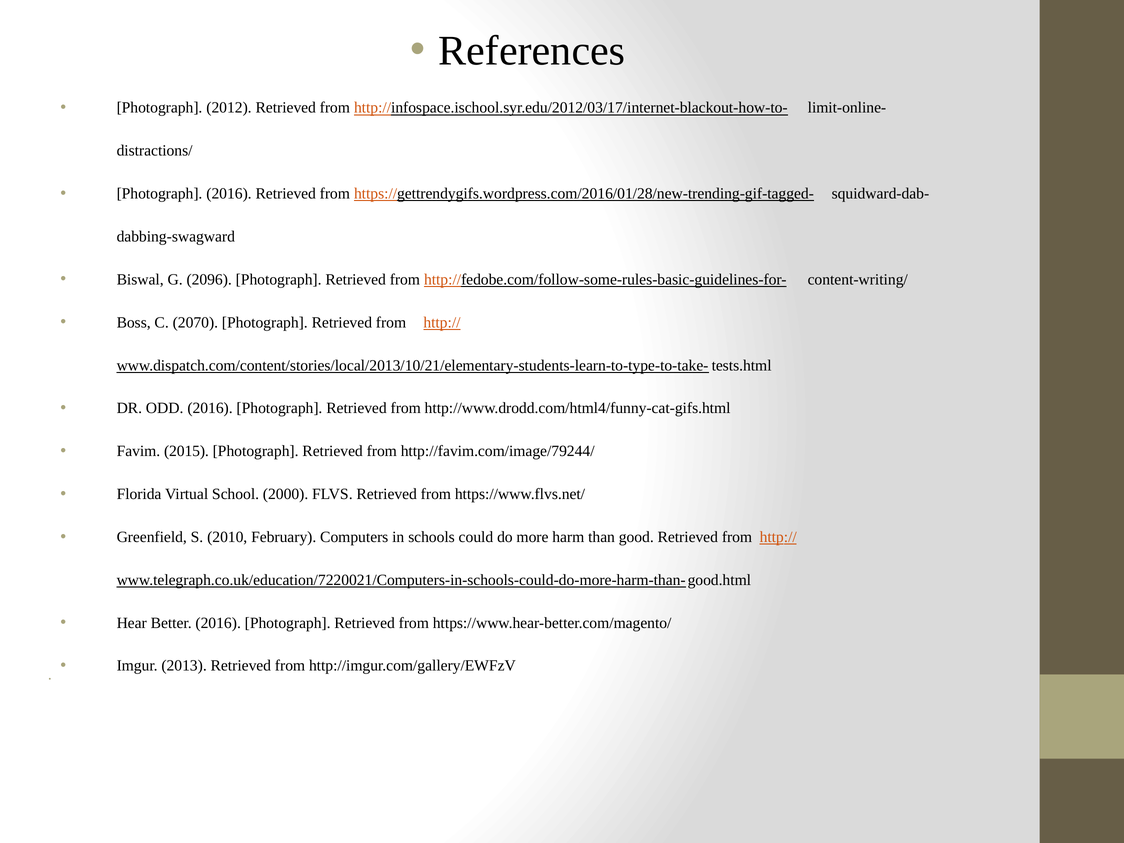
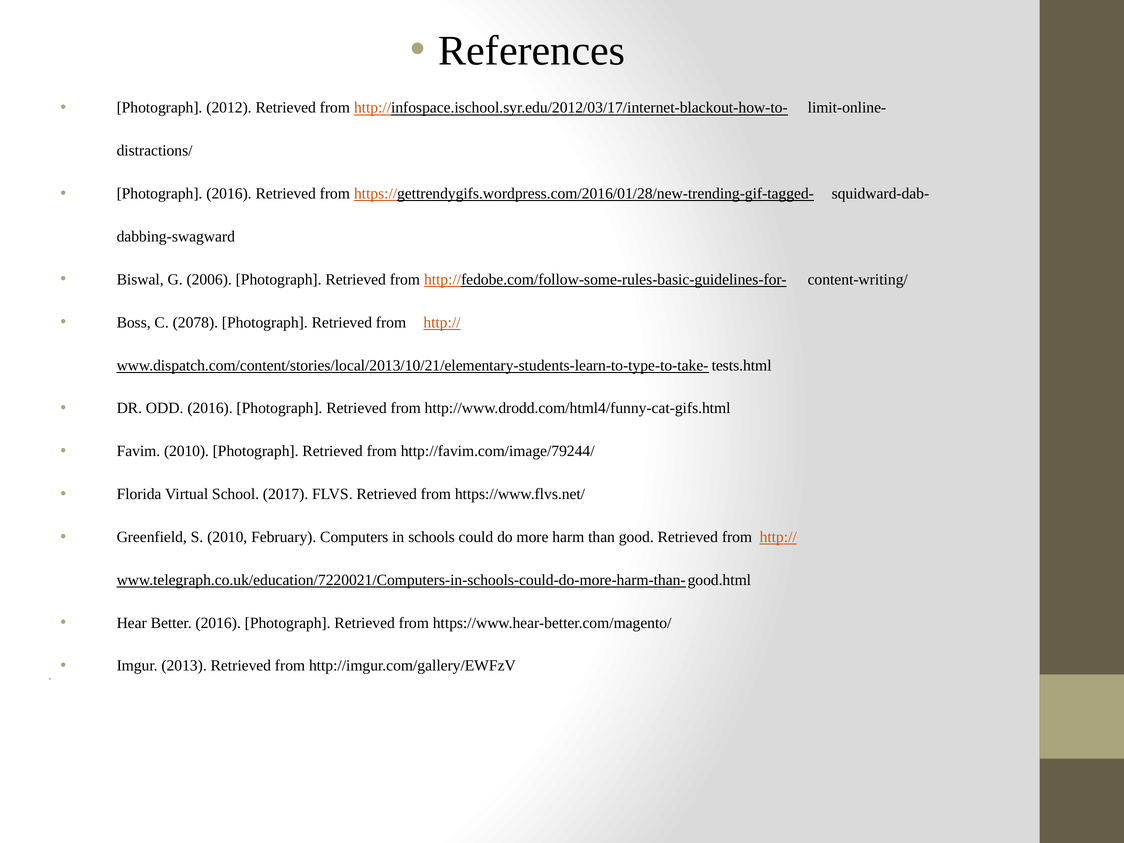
2096: 2096 -> 2006
2070: 2070 -> 2078
Favim 2015: 2015 -> 2010
2000: 2000 -> 2017
